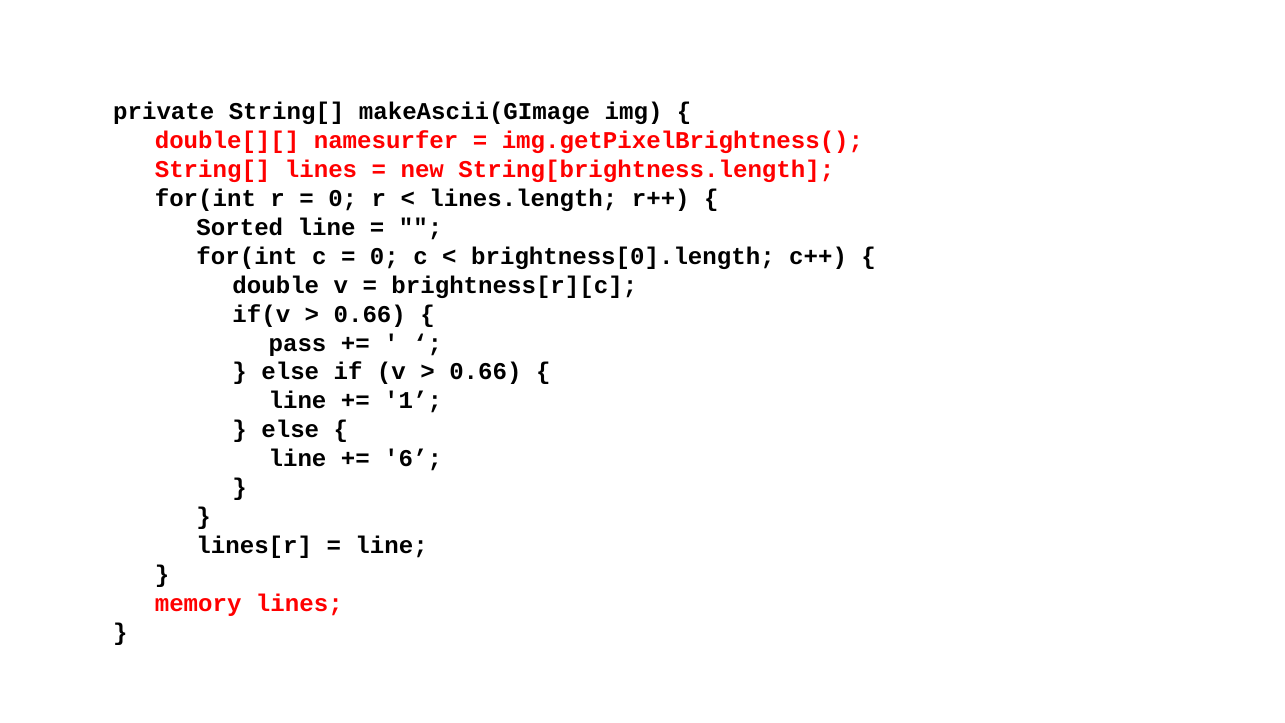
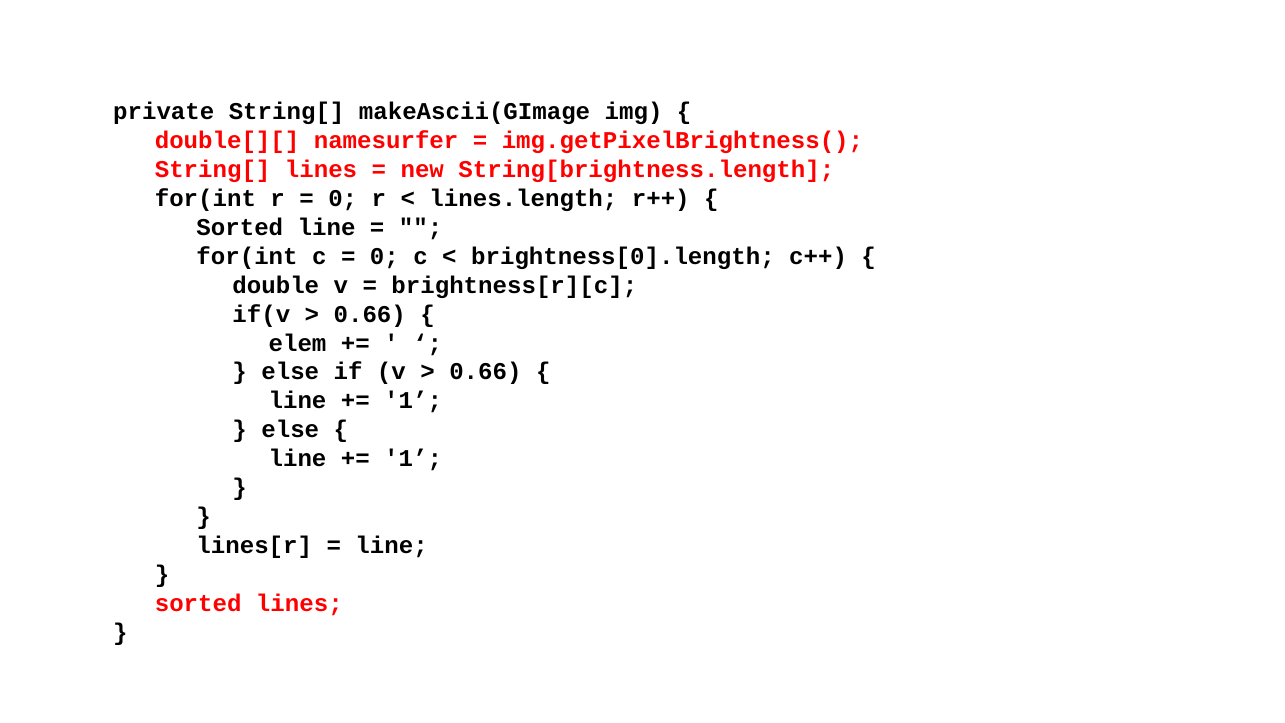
pass: pass -> elem
6 at (413, 459): 6 -> 1
memory at (198, 603): memory -> sorted
